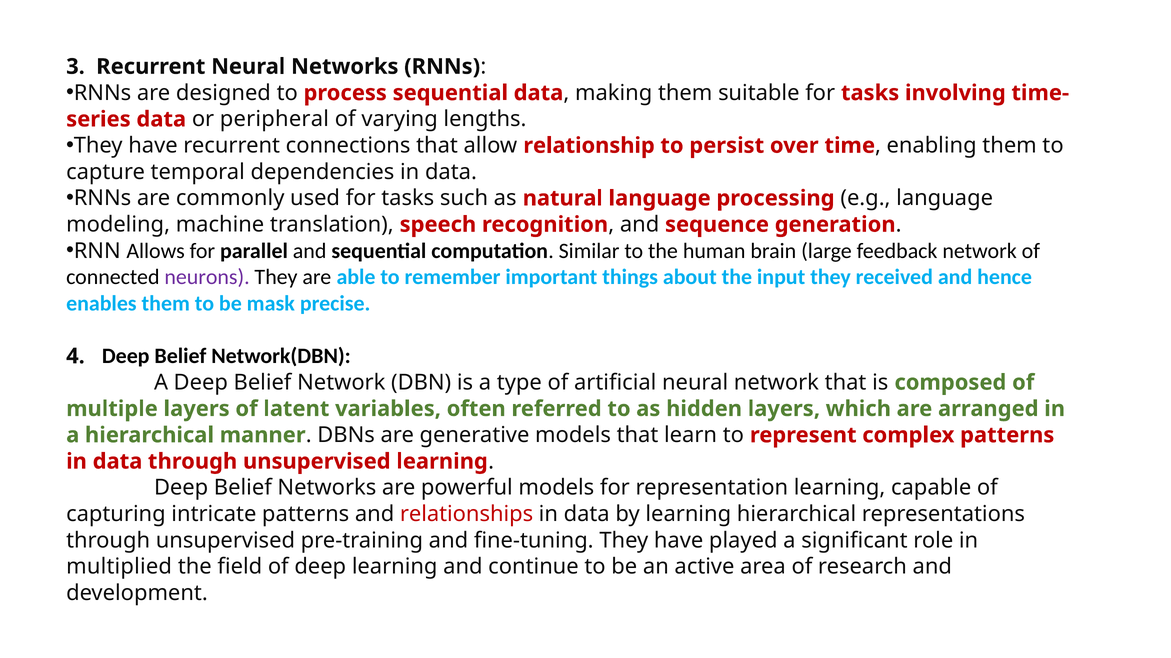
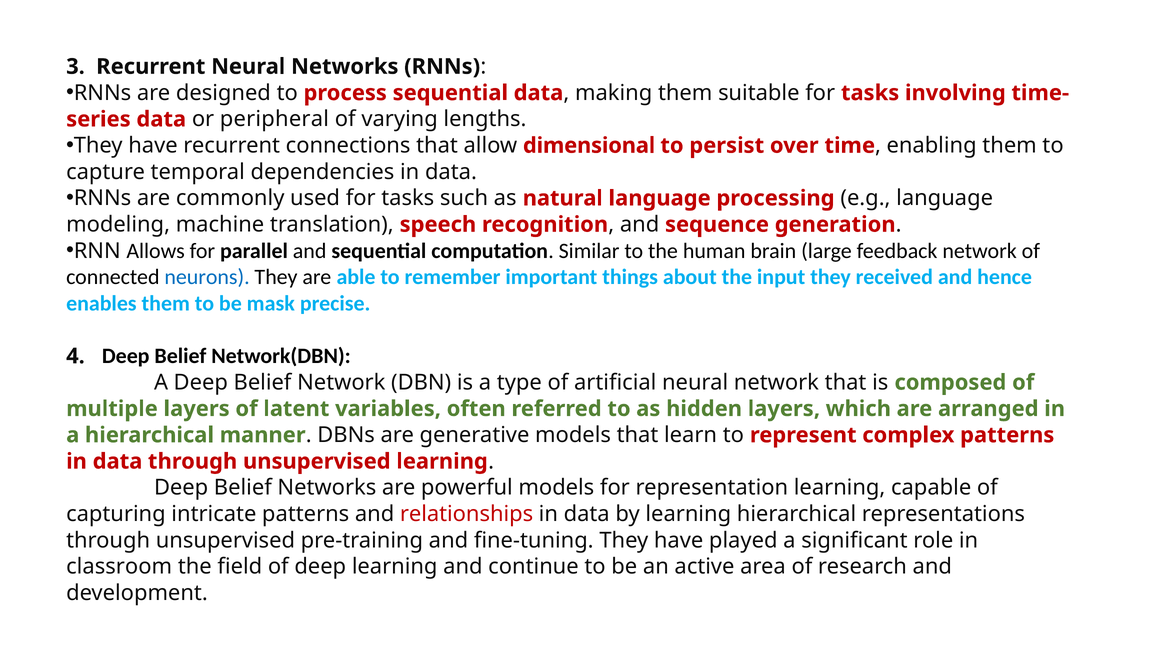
relationship: relationship -> dimensional
neurons colour: purple -> blue
multiplied: multiplied -> classroom
